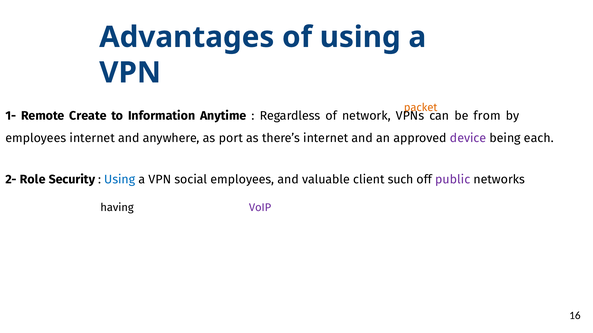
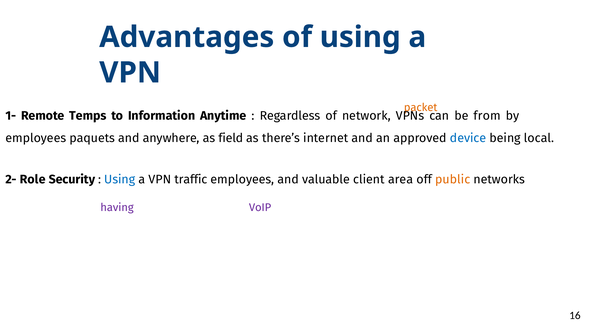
Create: Create -> Temps
employees internet: internet -> paquets
port: port -> field
device colour: purple -> blue
each: each -> local
VPN social: social -> traffic
such: such -> area
public colour: purple -> orange
having colour: black -> purple
